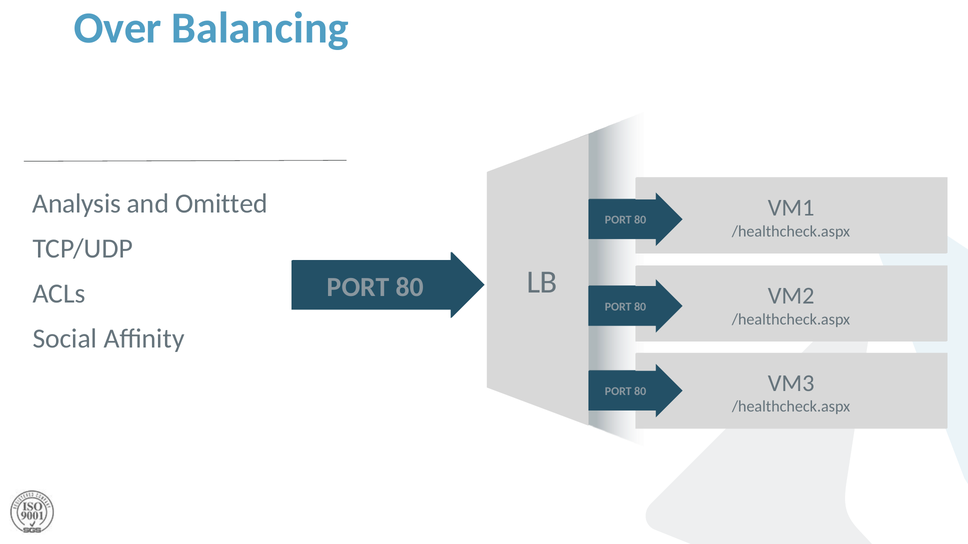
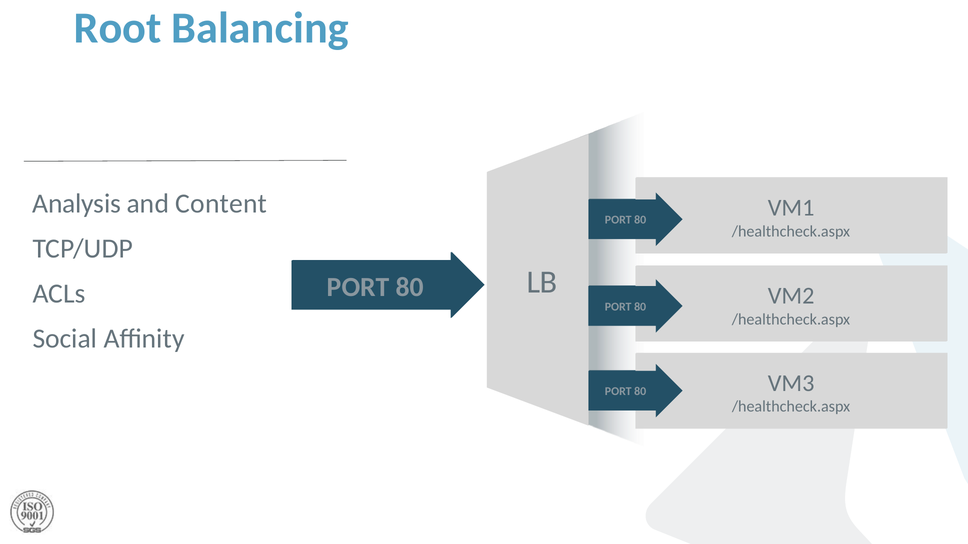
Over: Over -> Root
Omitted: Omitted -> Content
